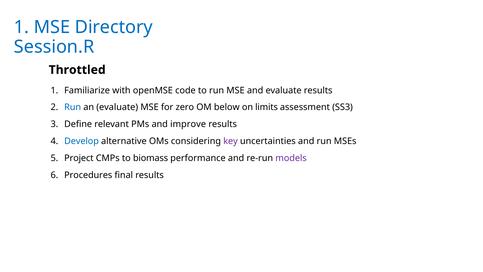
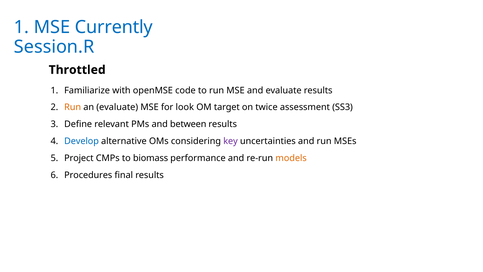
Directory: Directory -> Currently
Run at (73, 107) colour: blue -> orange
zero: zero -> look
below: below -> target
limits: limits -> twice
improve: improve -> between
models colour: purple -> orange
